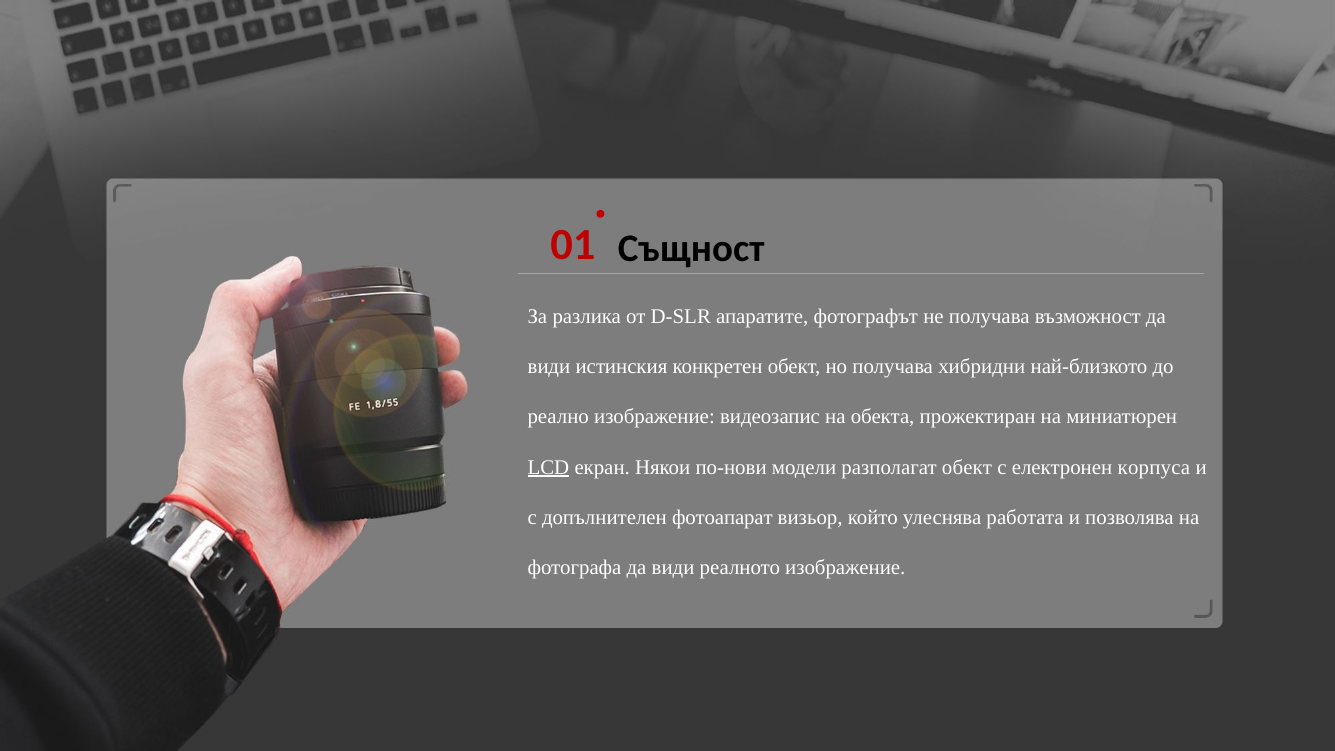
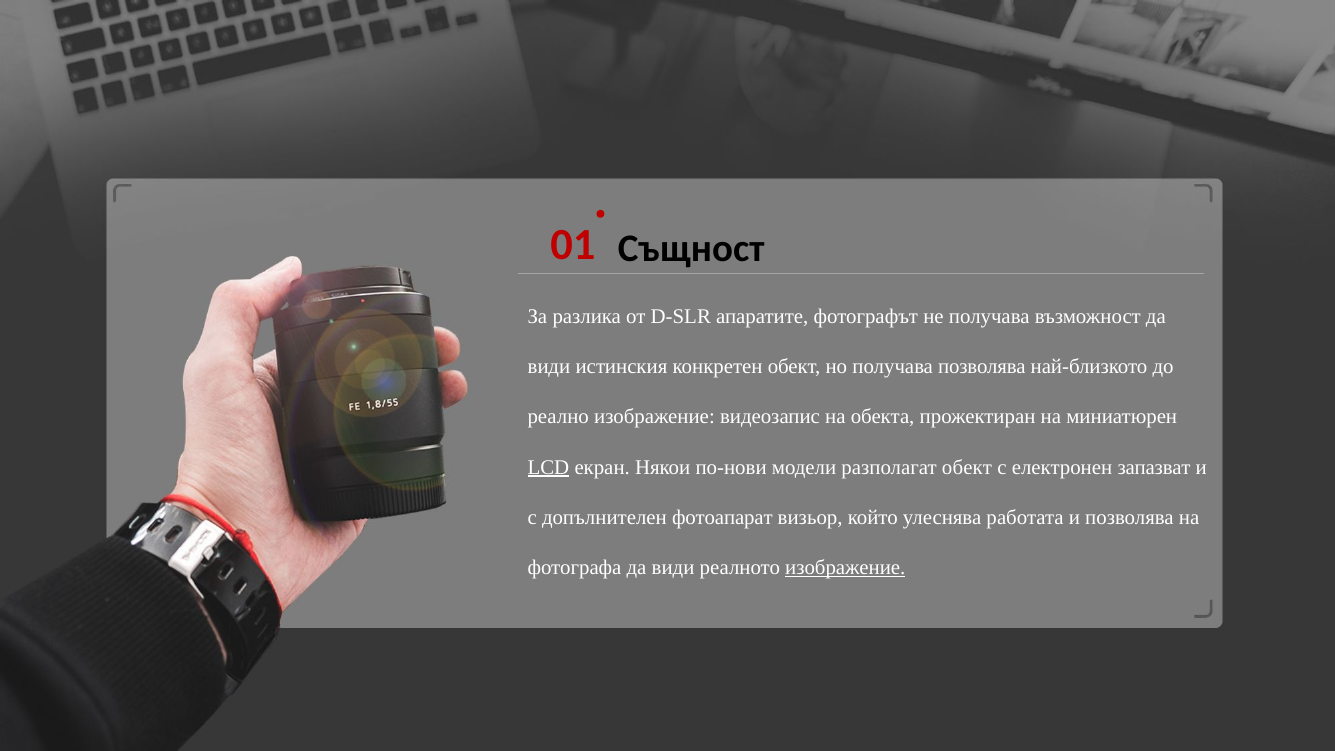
получава хибридни: хибридни -> позволява
корпуса: корпуса -> запазват
изображение at (845, 567) underline: none -> present
